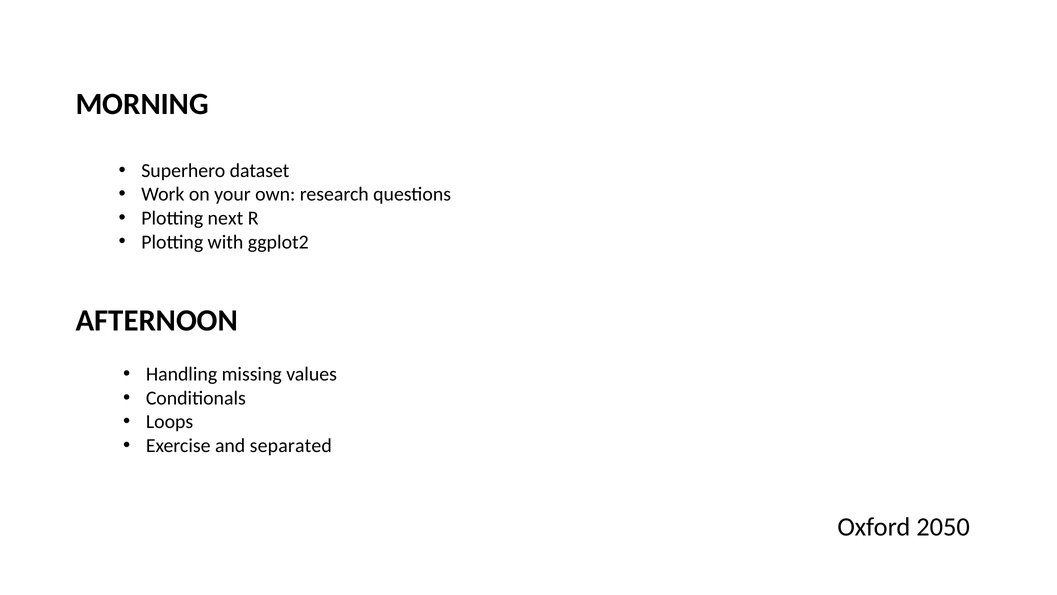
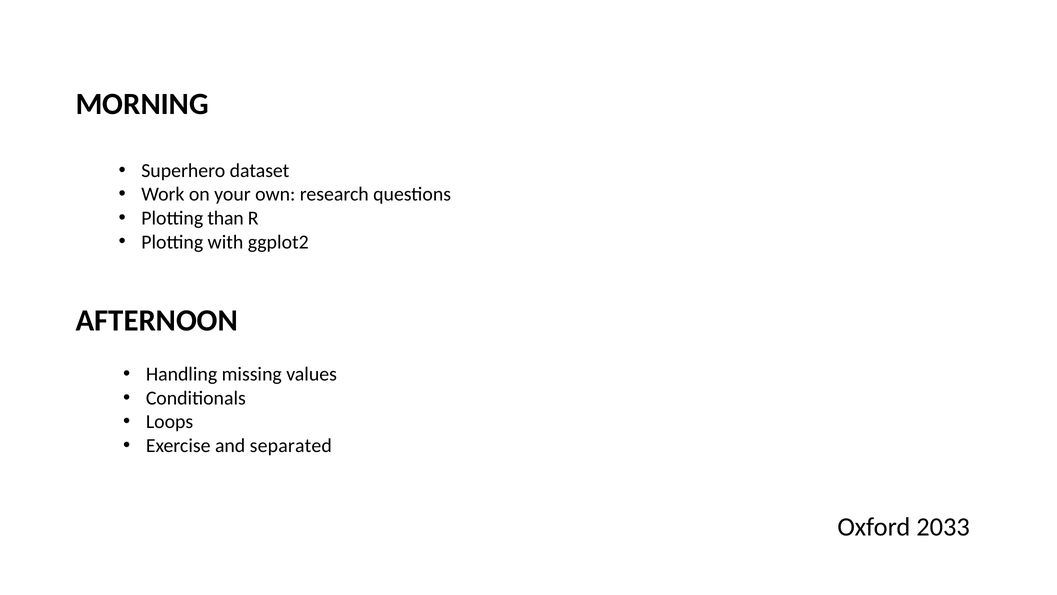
next: next -> than
2050: 2050 -> 2033
